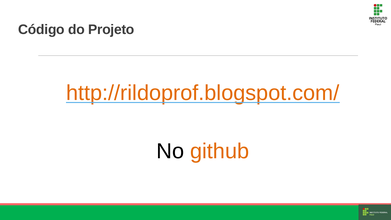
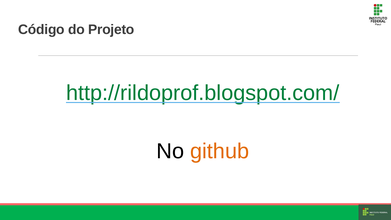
http://rildoprof.blogspot.com/ colour: orange -> green
